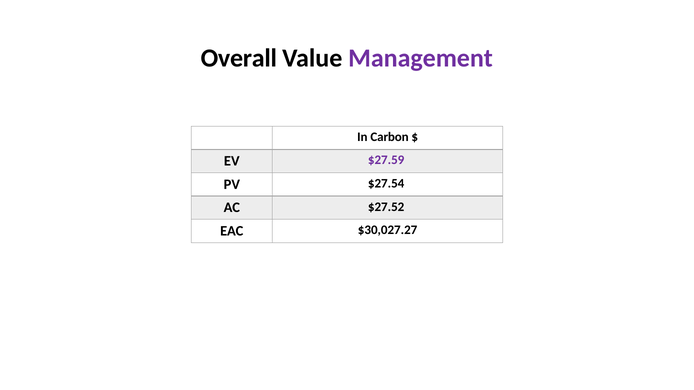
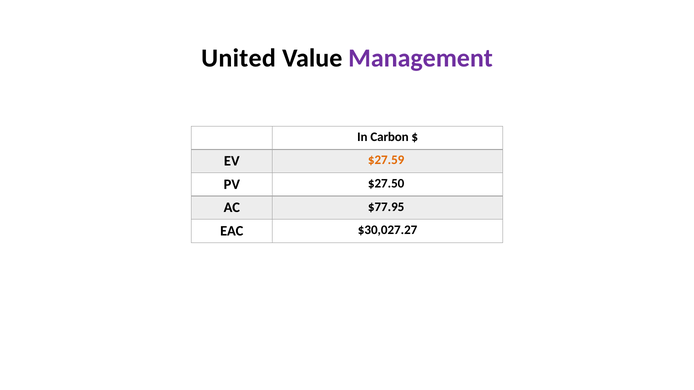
Overall: Overall -> United
$27.59 colour: purple -> orange
$27.54: $27.54 -> $27.50
$27.52: $27.52 -> $77.95
